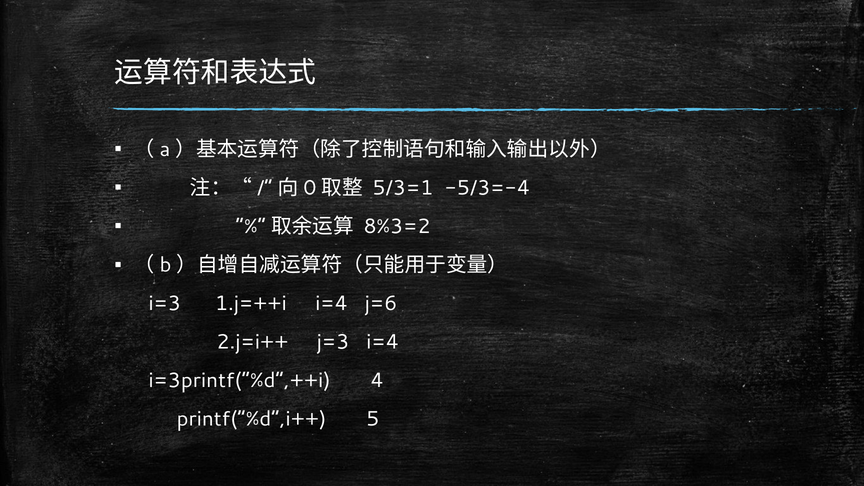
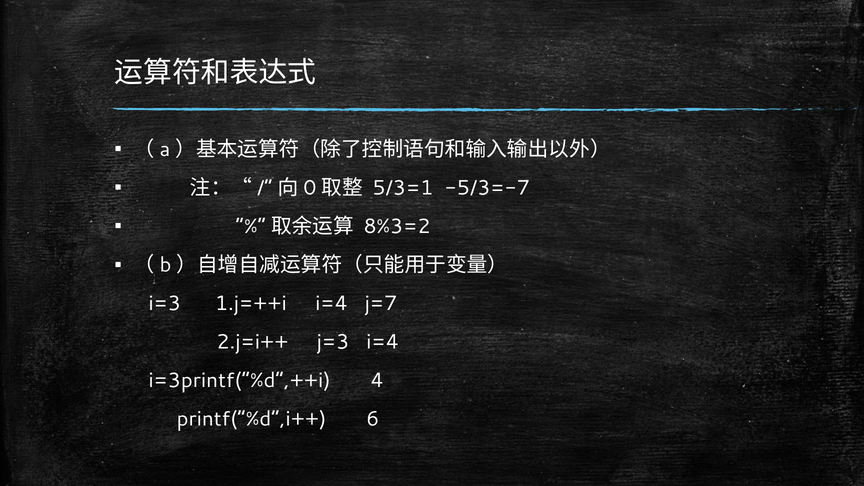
-5/3=-4: -5/3=-4 -> -5/3=-7
j=6: j=6 -> j=7
5: 5 -> 6
